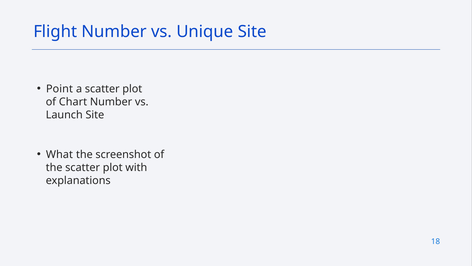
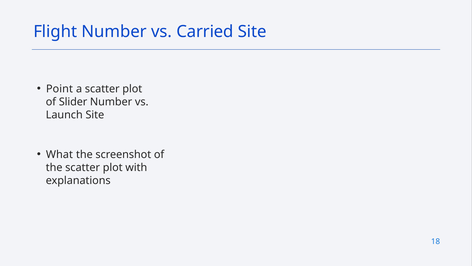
Unique: Unique -> Carried
Chart: Chart -> Slider
